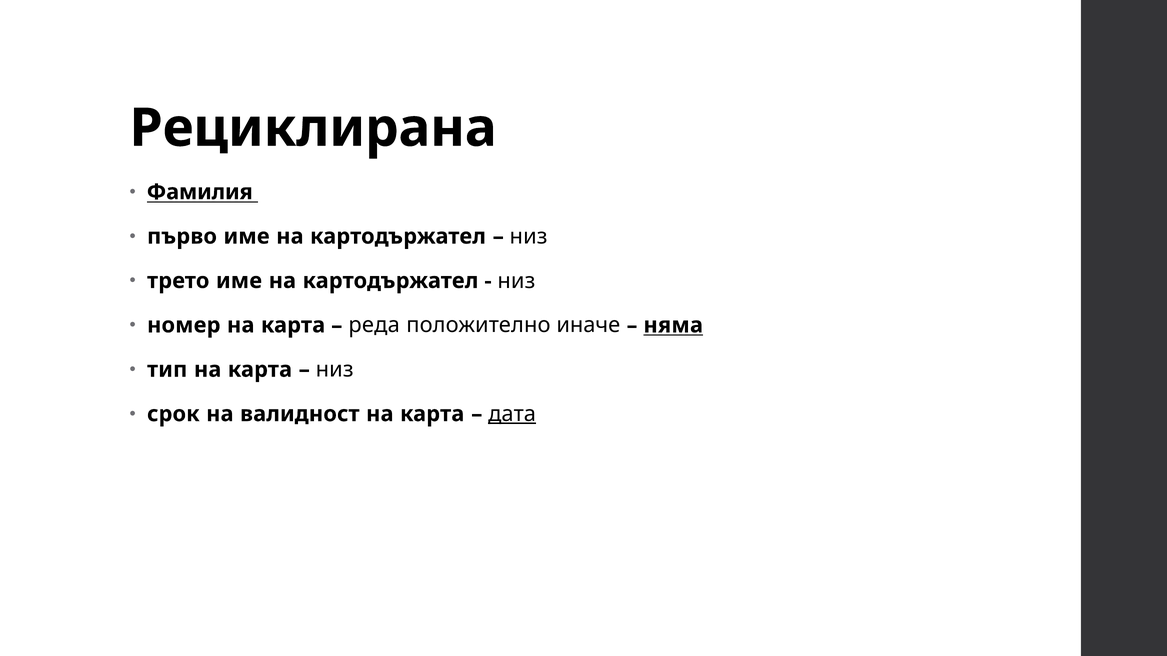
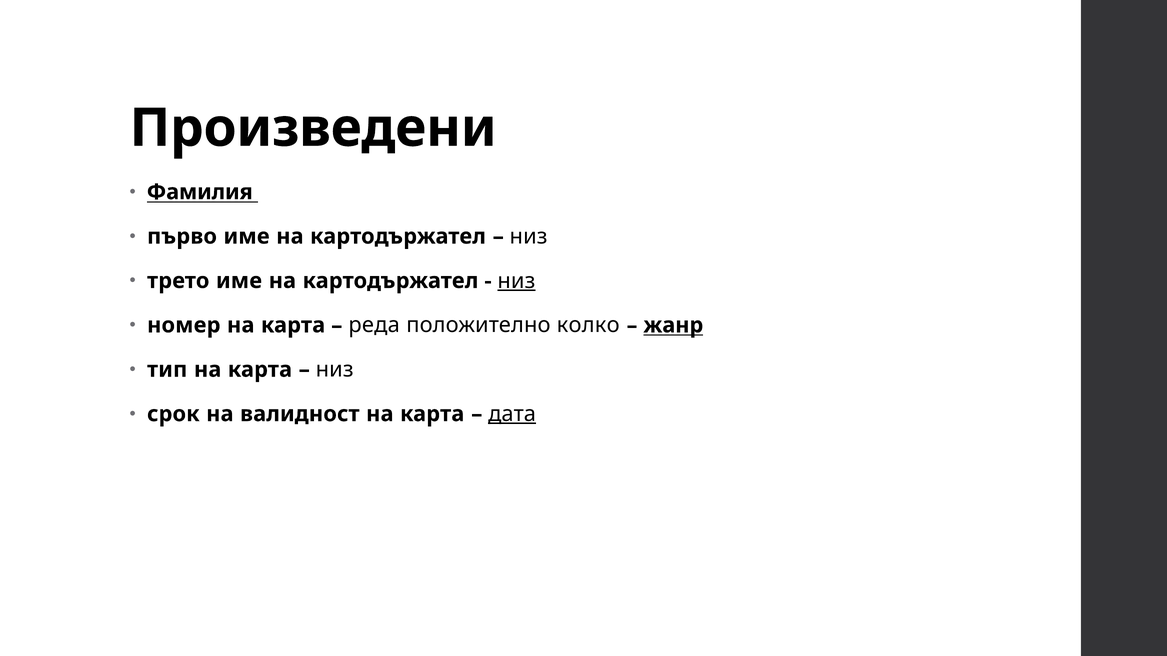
Рециклирана: Рециклирана -> Произведени
низ at (516, 281) underline: none -> present
иначе: иначе -> колко
няма: няма -> жанр
